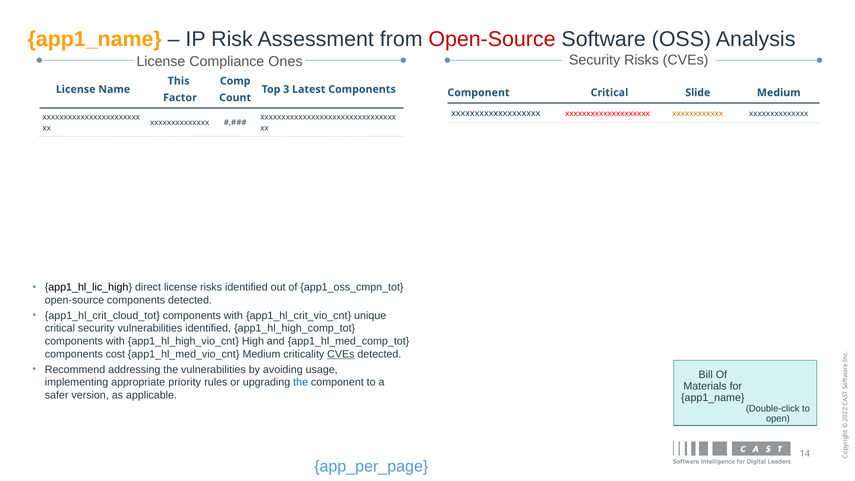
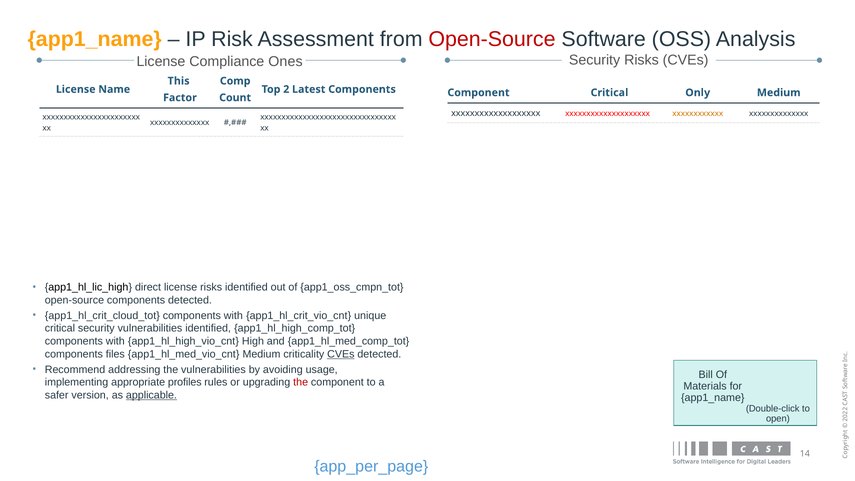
Top 3: 3 -> 2
Slide: Slide -> Only
cost: cost -> files
priority: priority -> profiles
the at (301, 382) colour: blue -> red
applicable underline: none -> present
